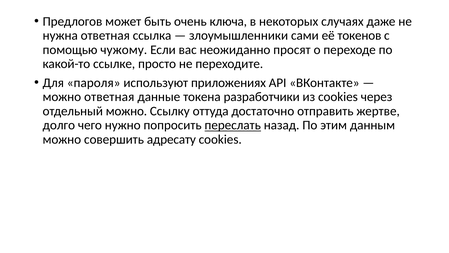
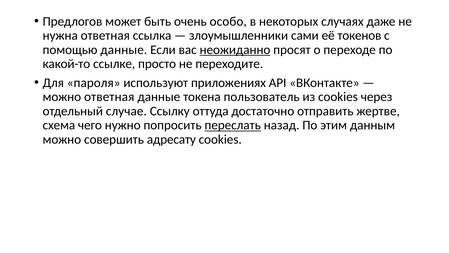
ключа: ключа -> особо
помощью чужому: чужому -> данные
неожиданно underline: none -> present
разработчики: разработчики -> пользователь
отдельный можно: можно -> случае
долго: долго -> схема
